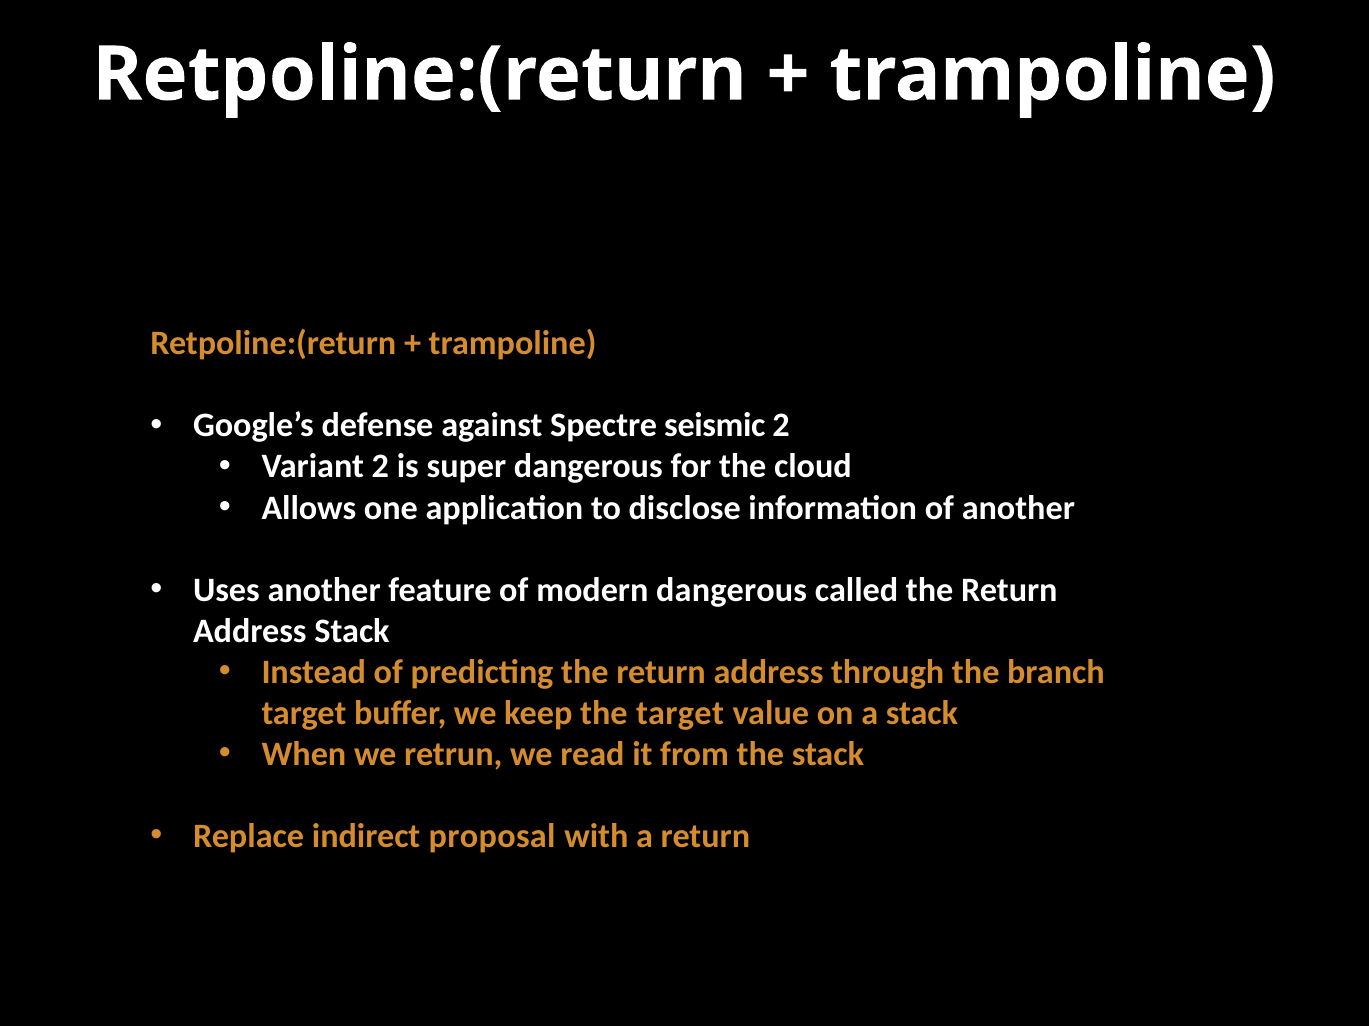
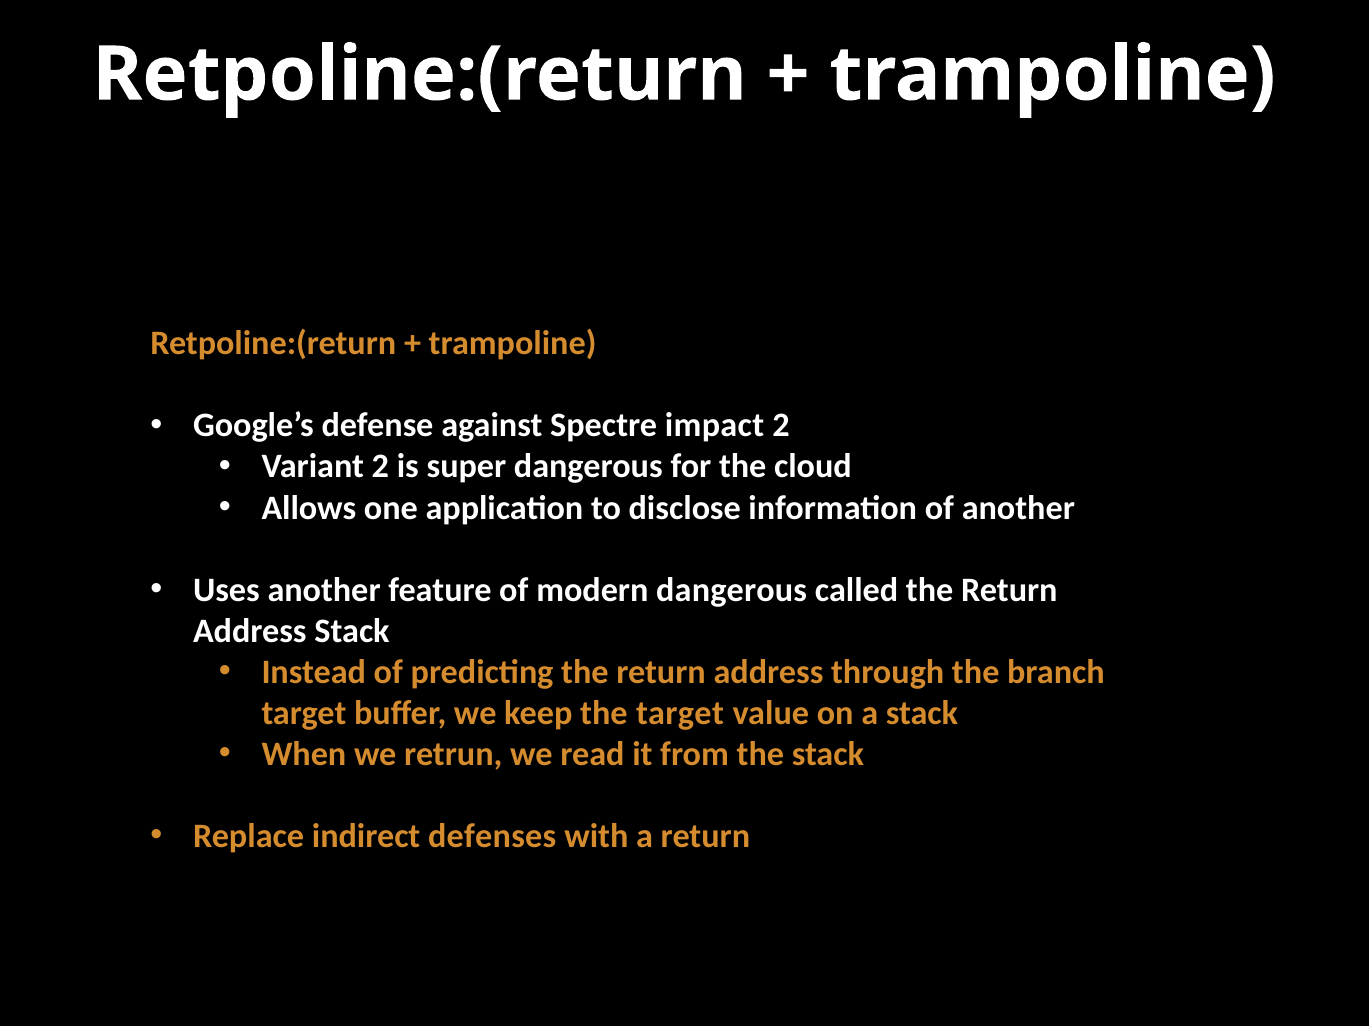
seismic: seismic -> impact
proposal: proposal -> defenses
